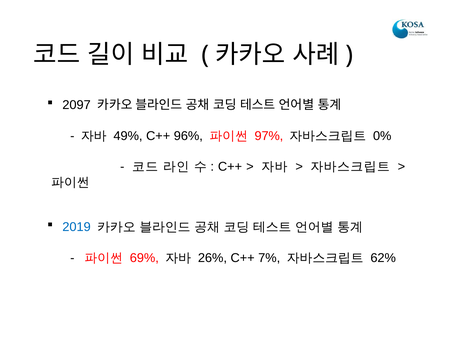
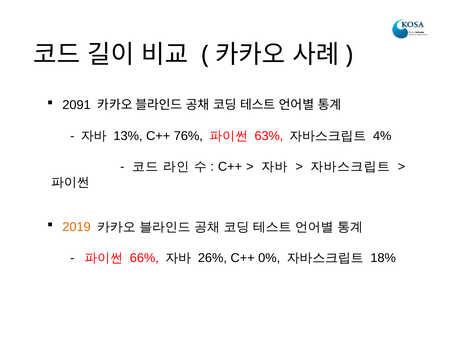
2097: 2097 -> 2091
49%: 49% -> 13%
96%: 96% -> 76%
97%: 97% -> 63%
0%: 0% -> 4%
2019 colour: blue -> orange
69%: 69% -> 66%
7%: 7% -> 0%
62%: 62% -> 18%
